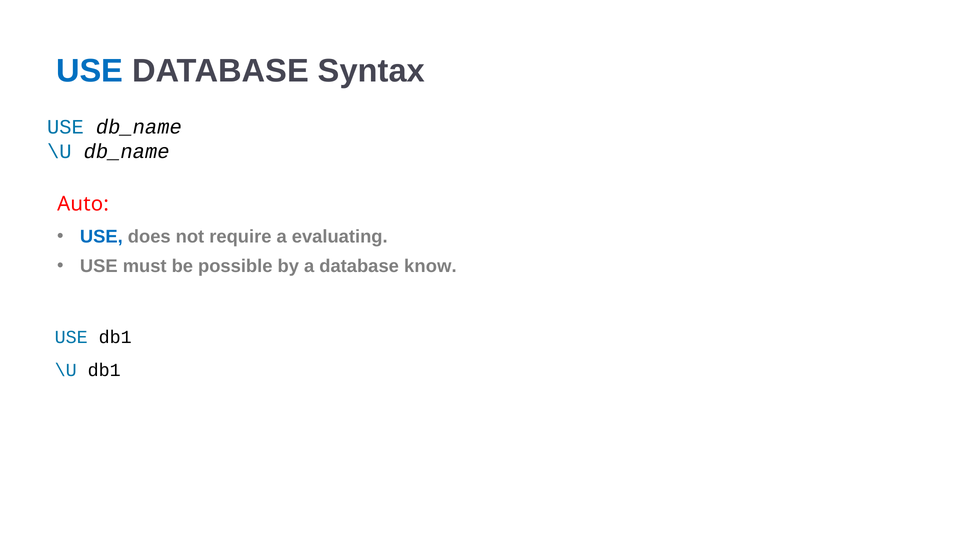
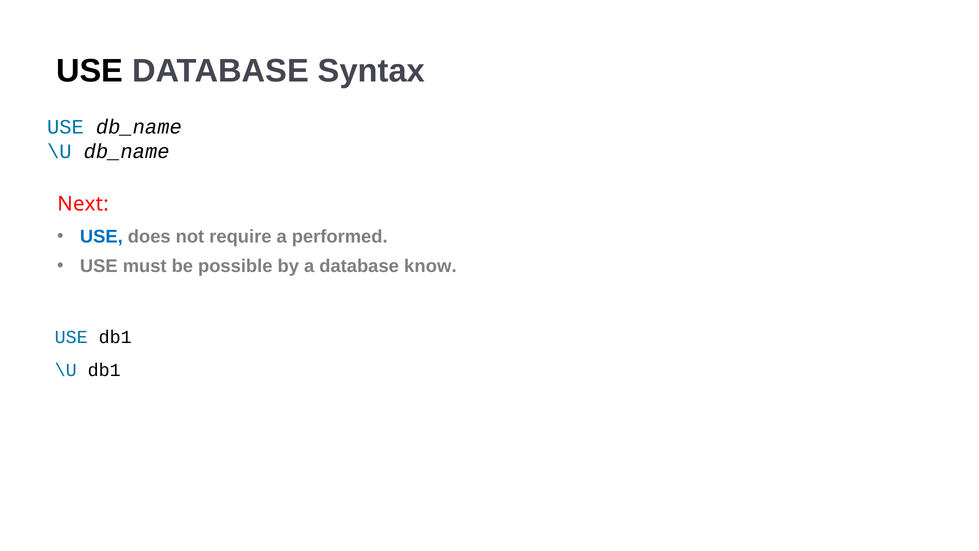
USE at (90, 71) colour: blue -> black
Auto: Auto -> Next
evaluating: evaluating -> performed
